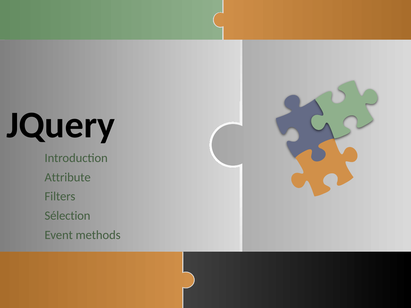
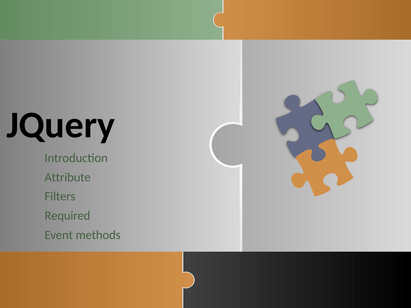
Sélection: Sélection -> Required
